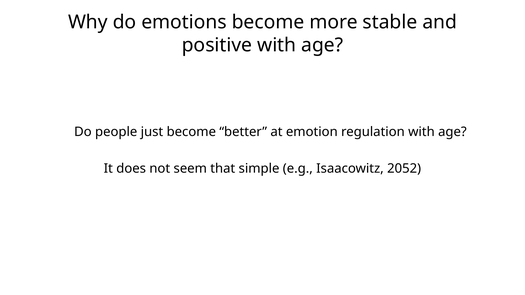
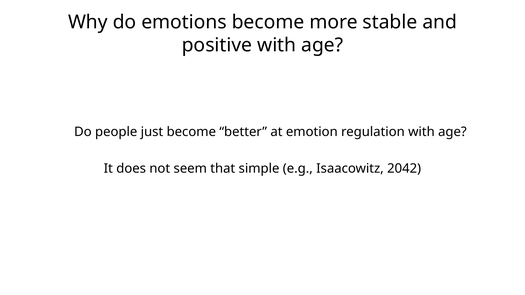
2052: 2052 -> 2042
